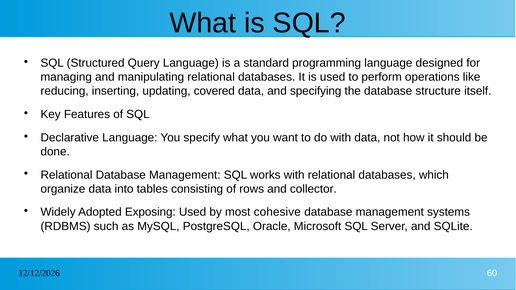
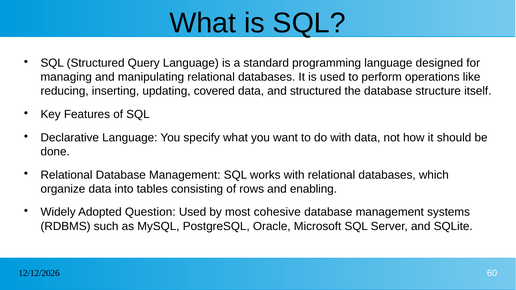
and specifying: specifying -> structured
collector: collector -> enabling
Exposing: Exposing -> Question
